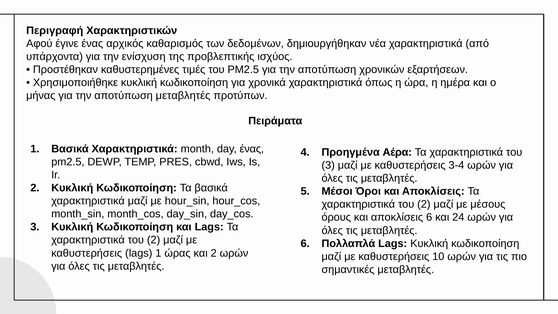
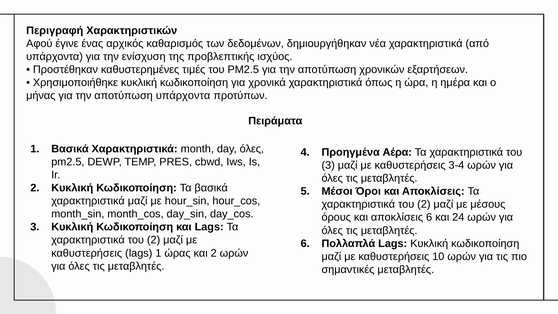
αποτύπωση μεταβλητές: μεταβλητές -> υπάρχοντα
day ένας: ένας -> όλες
